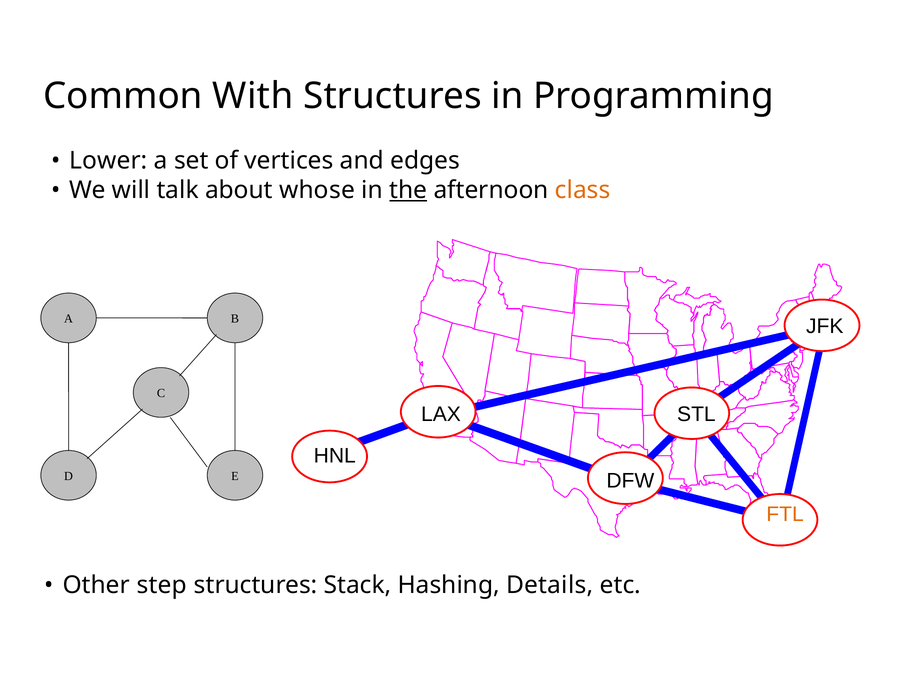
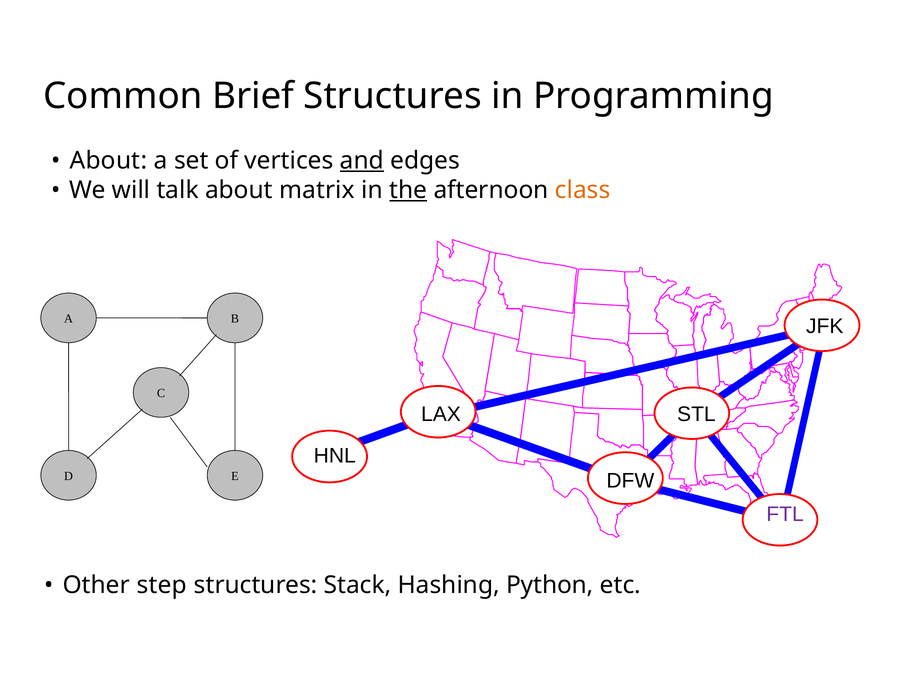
With: With -> Brief
Lower at (108, 161): Lower -> About
and underline: none -> present
whose: whose -> matrix
FTL colour: orange -> purple
Details: Details -> Python
